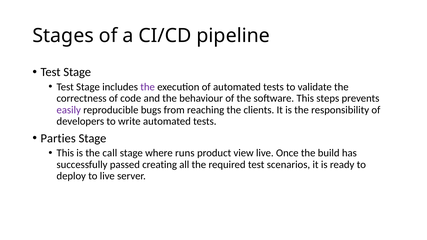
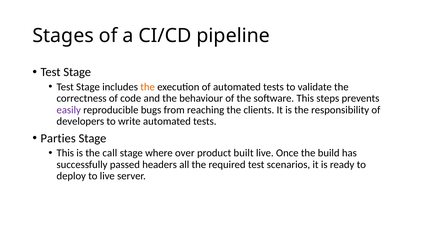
the at (148, 87) colour: purple -> orange
runs: runs -> over
view: view -> built
creating: creating -> headers
